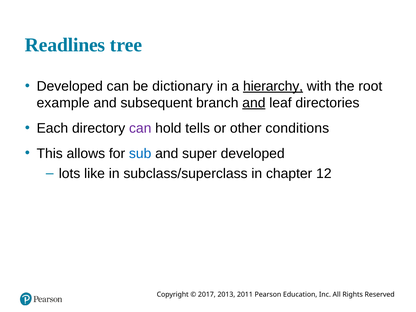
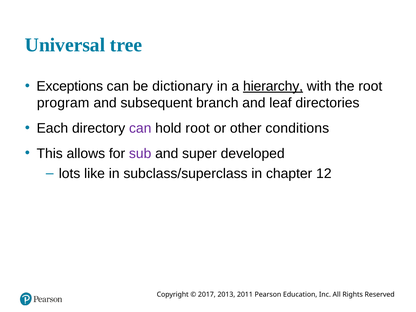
Readlines: Readlines -> Universal
Developed at (70, 86): Developed -> Exceptions
example: example -> program
and at (254, 103) underline: present -> none
hold tells: tells -> root
sub colour: blue -> purple
